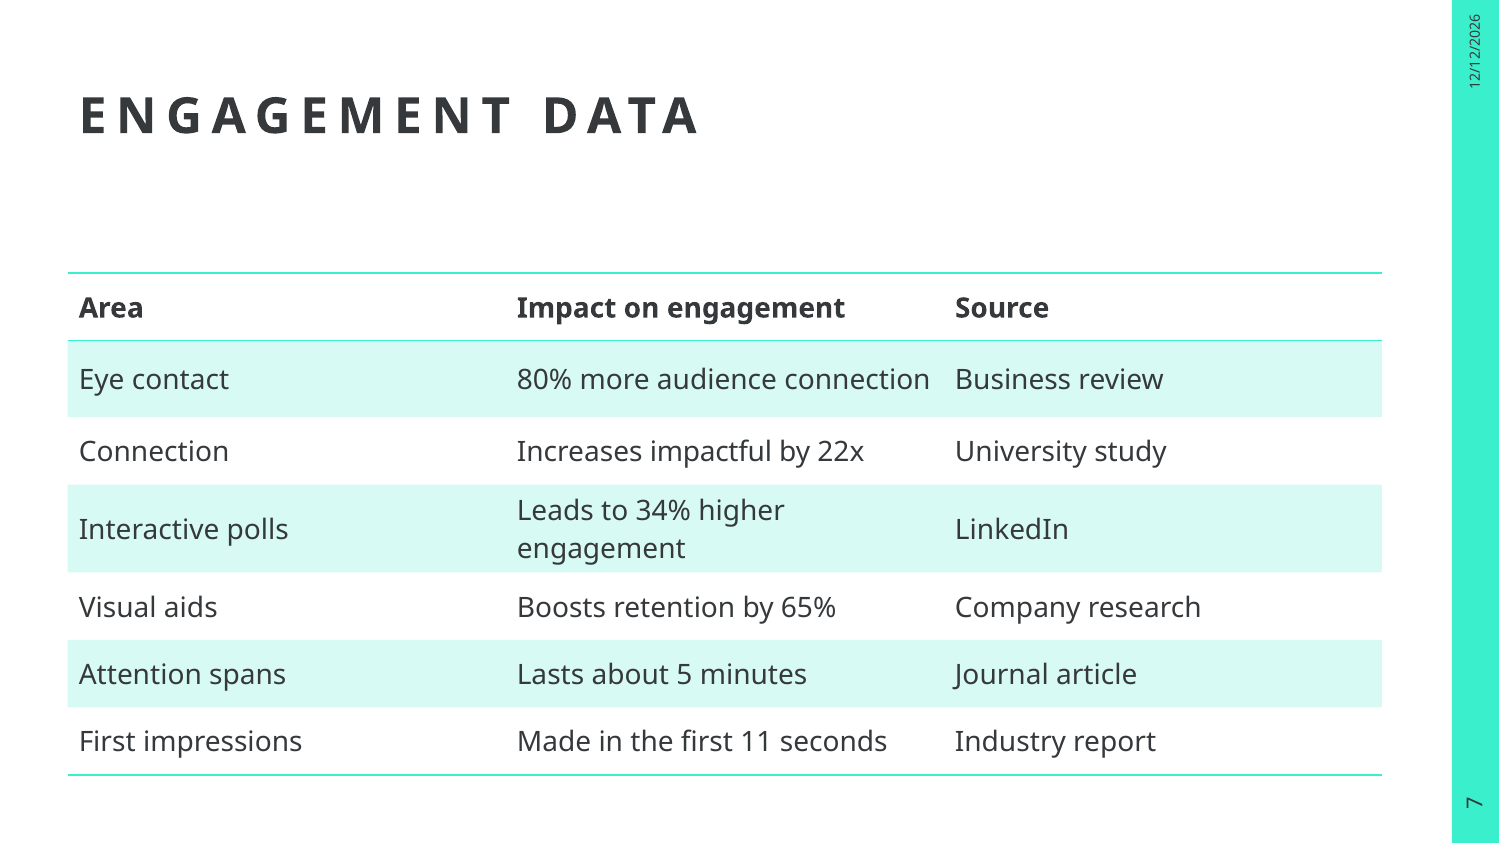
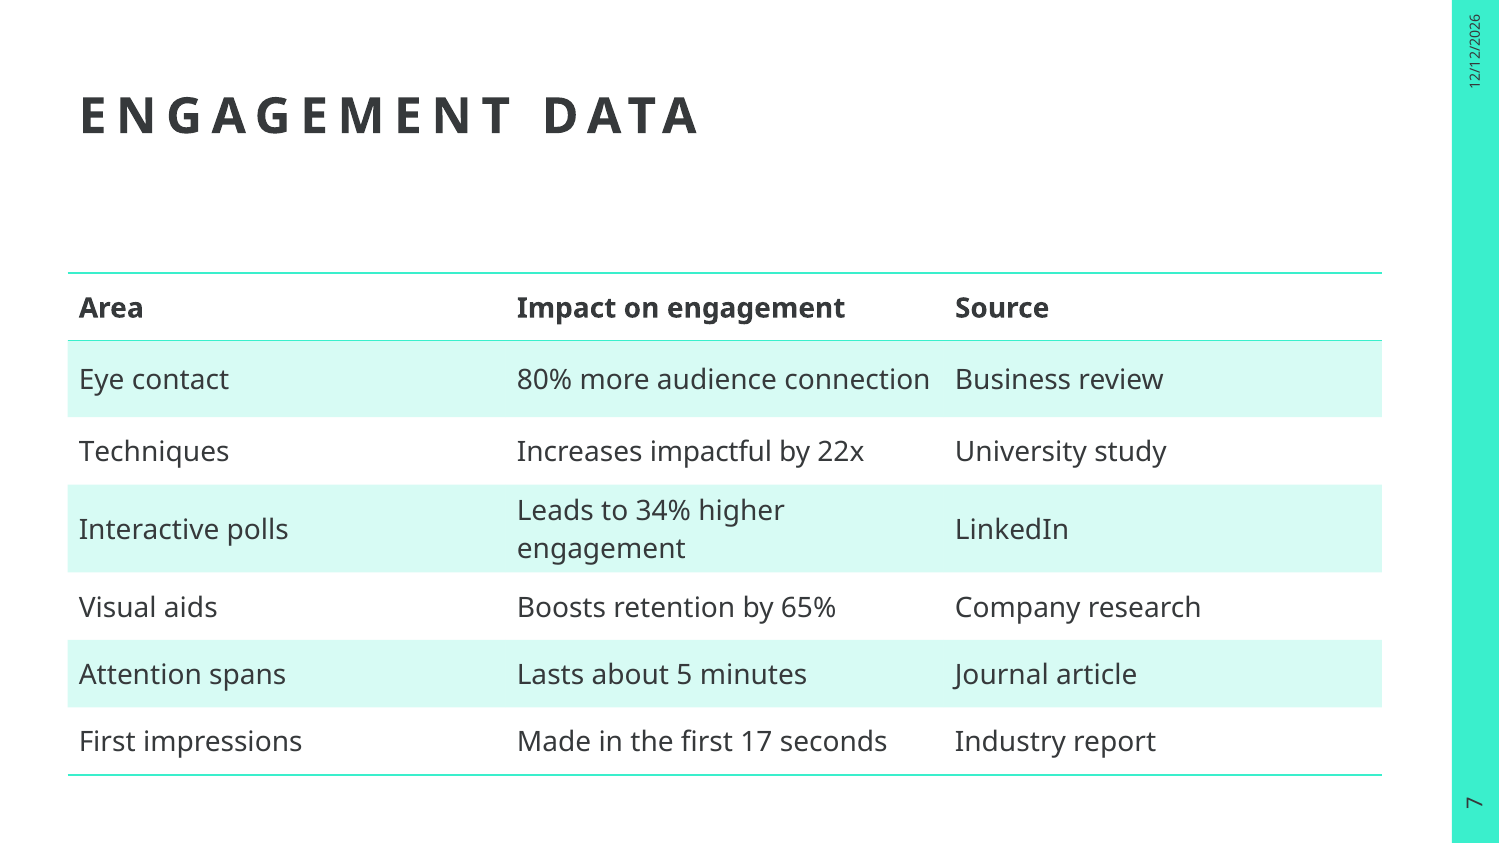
Connection at (154, 453): Connection -> Techniques
11: 11 -> 17
